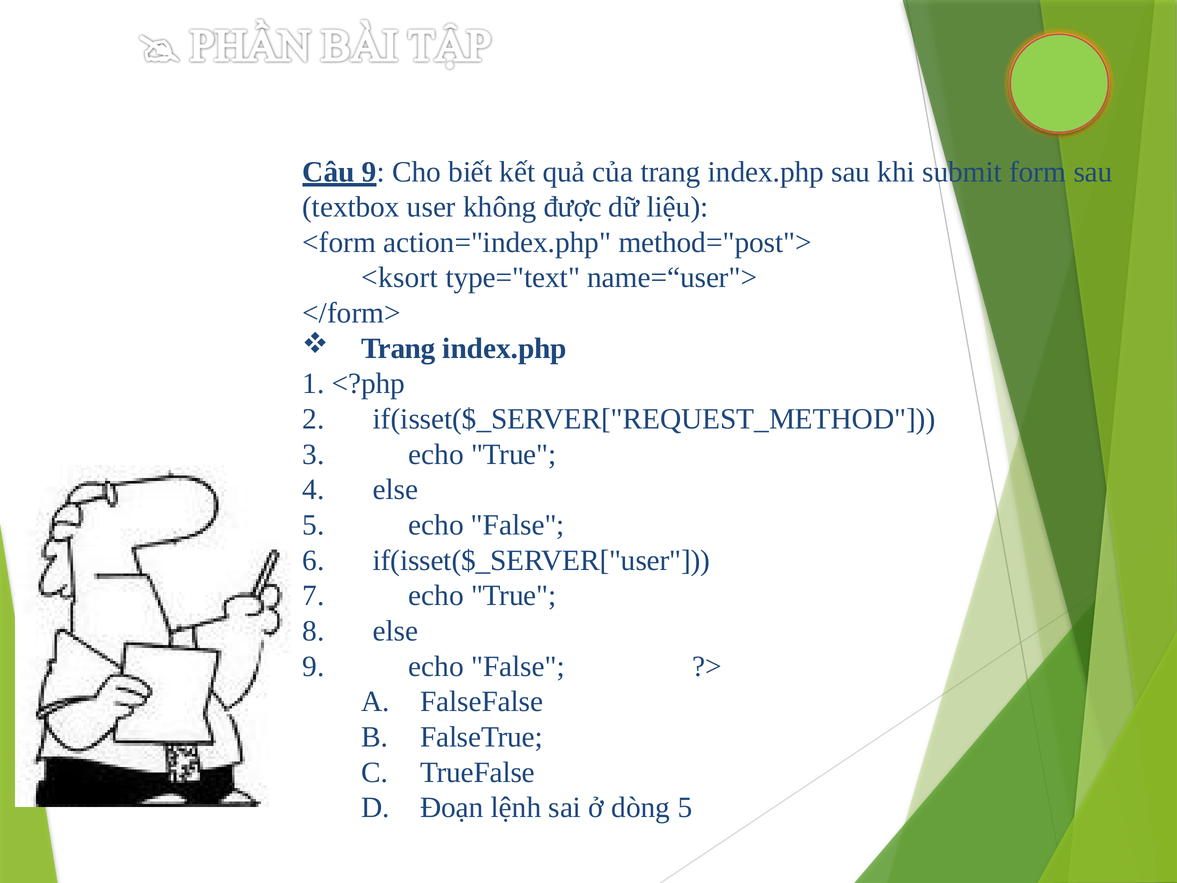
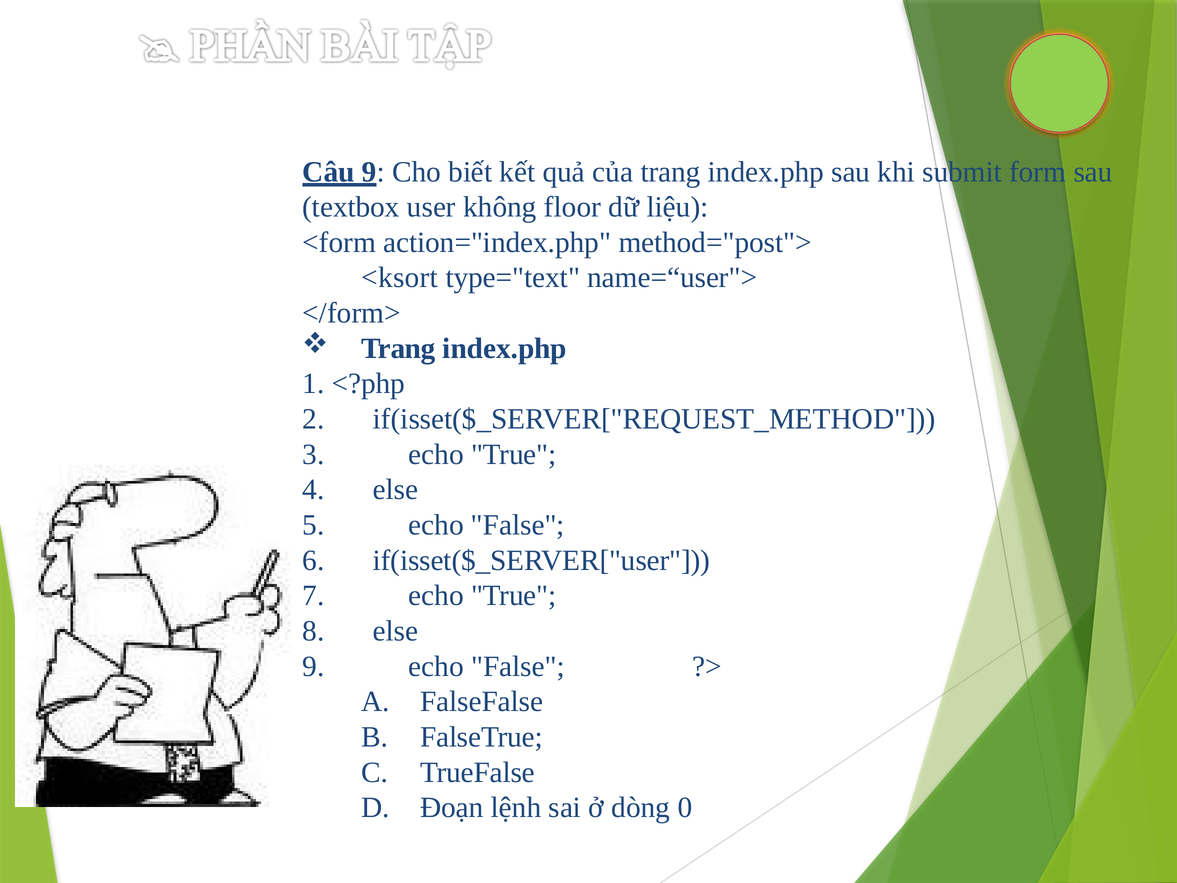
được: được -> floor
dòng 5: 5 -> 0
